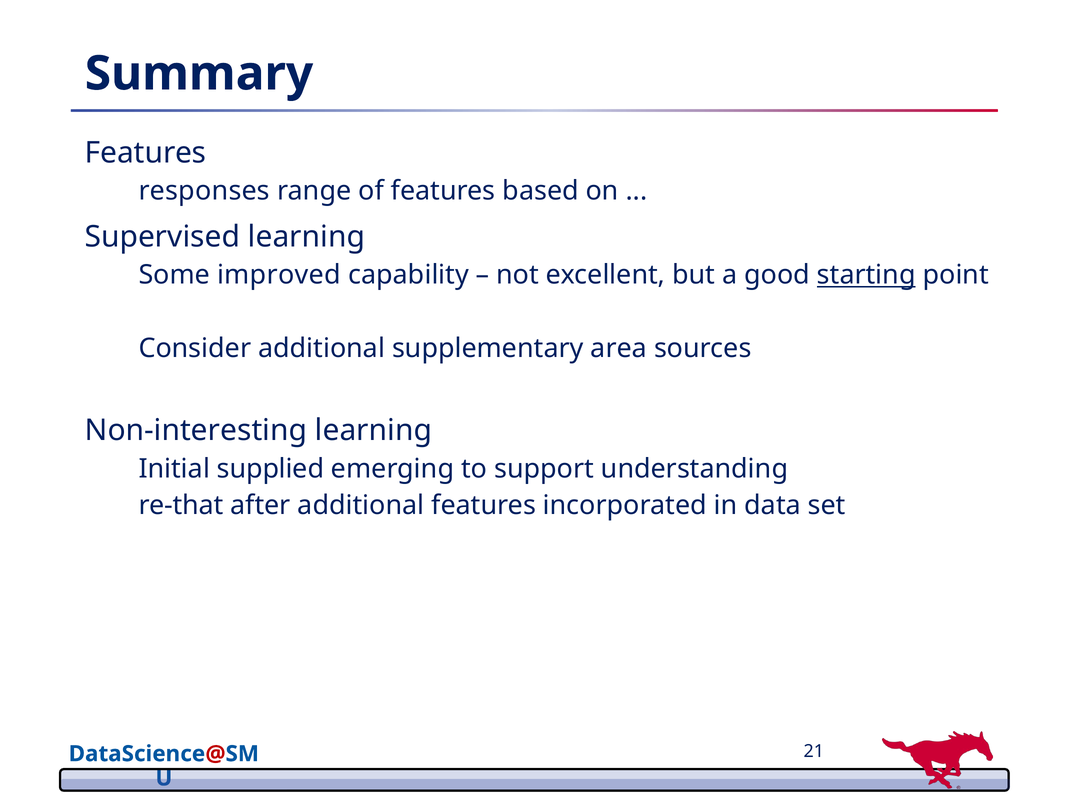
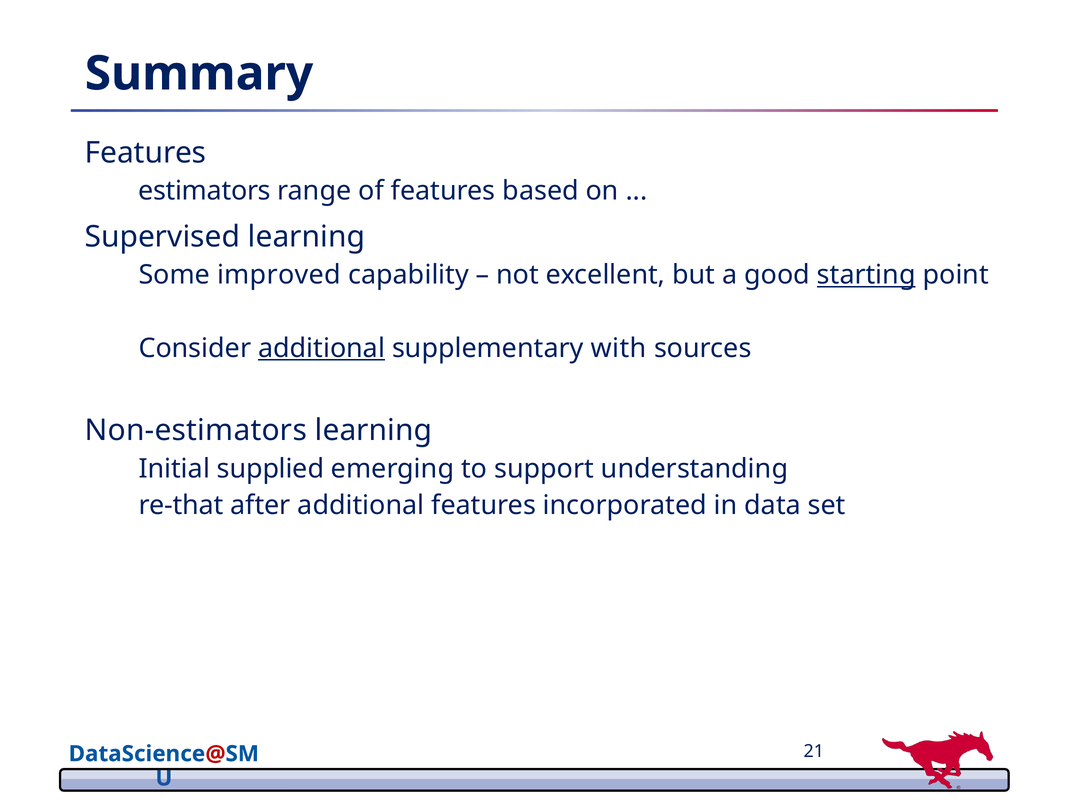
responses: responses -> estimators
additional at (322, 348) underline: none -> present
area: area -> with
Non-interesting: Non-interesting -> Non-estimators
